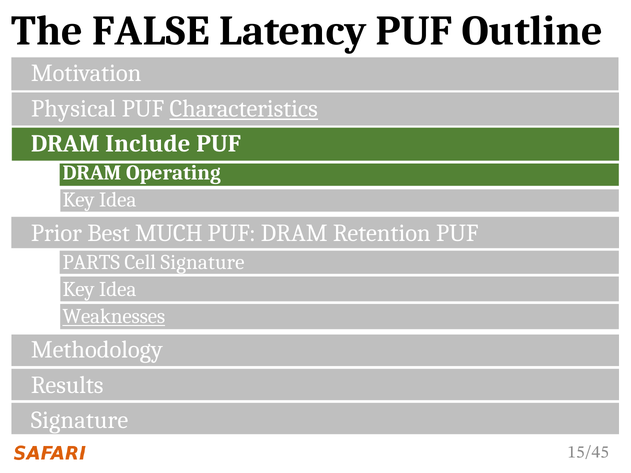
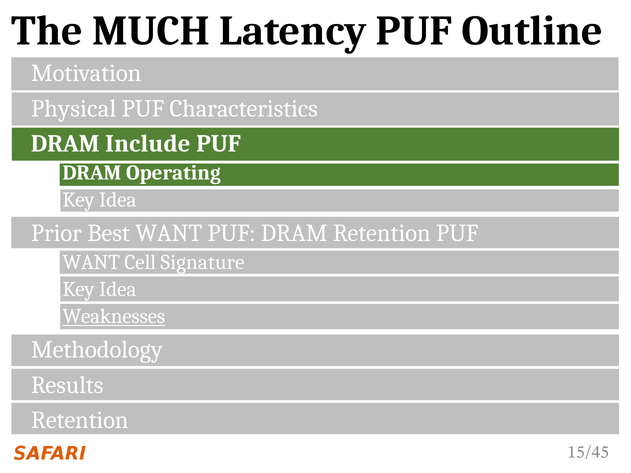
FALSE: FALSE -> MUCH
Characteristics underline: present -> none
Best MUCH: MUCH -> WANT
PARTS at (91, 262): PARTS -> WANT
Signature at (80, 420): Signature -> Retention
